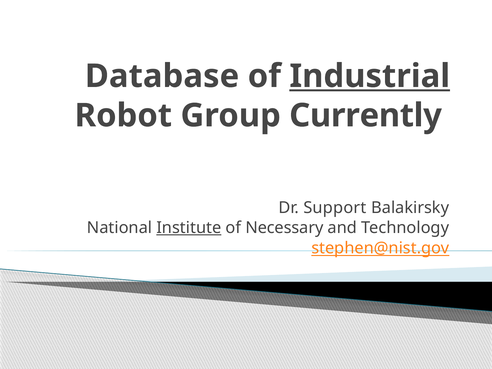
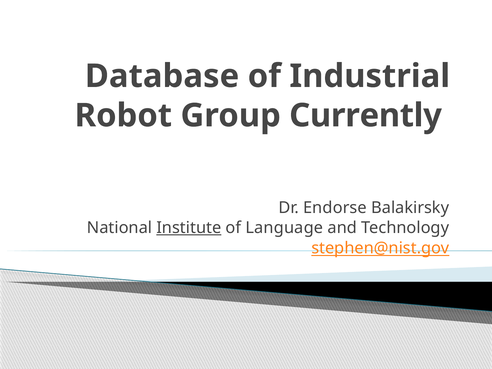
Industrial underline: present -> none
Support: Support -> Endorse
Necessary: Necessary -> Language
